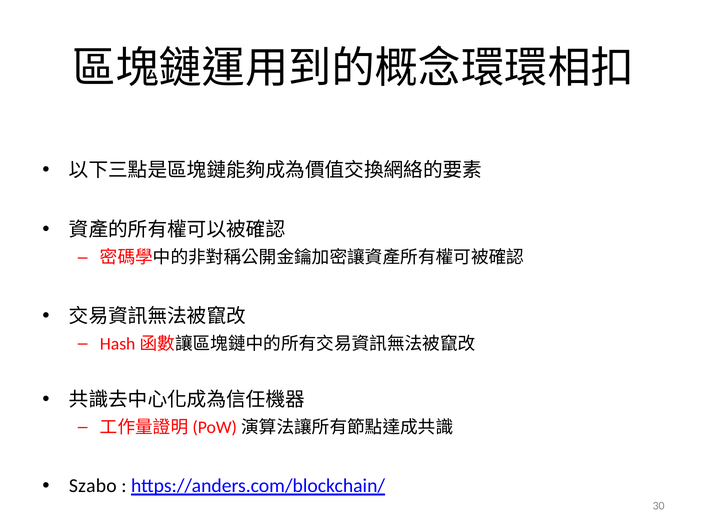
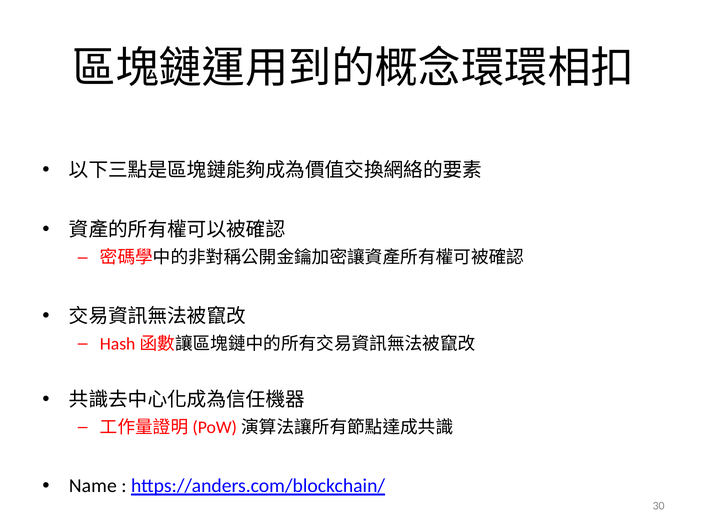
Szabo: Szabo -> Name
